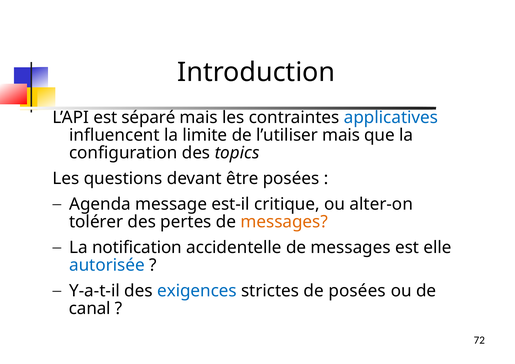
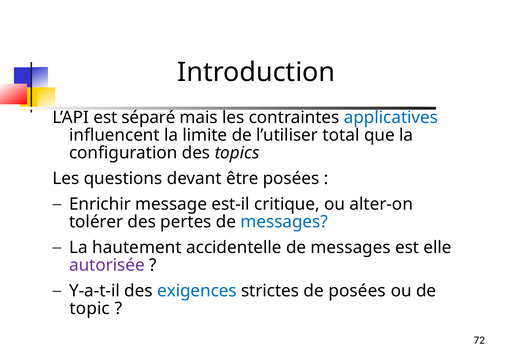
l’utiliser mais: mais -> total
Agenda: Agenda -> Enrichir
messages at (284, 222) colour: orange -> blue
notification: notification -> hautement
autorisée colour: blue -> purple
canal: canal -> topic
